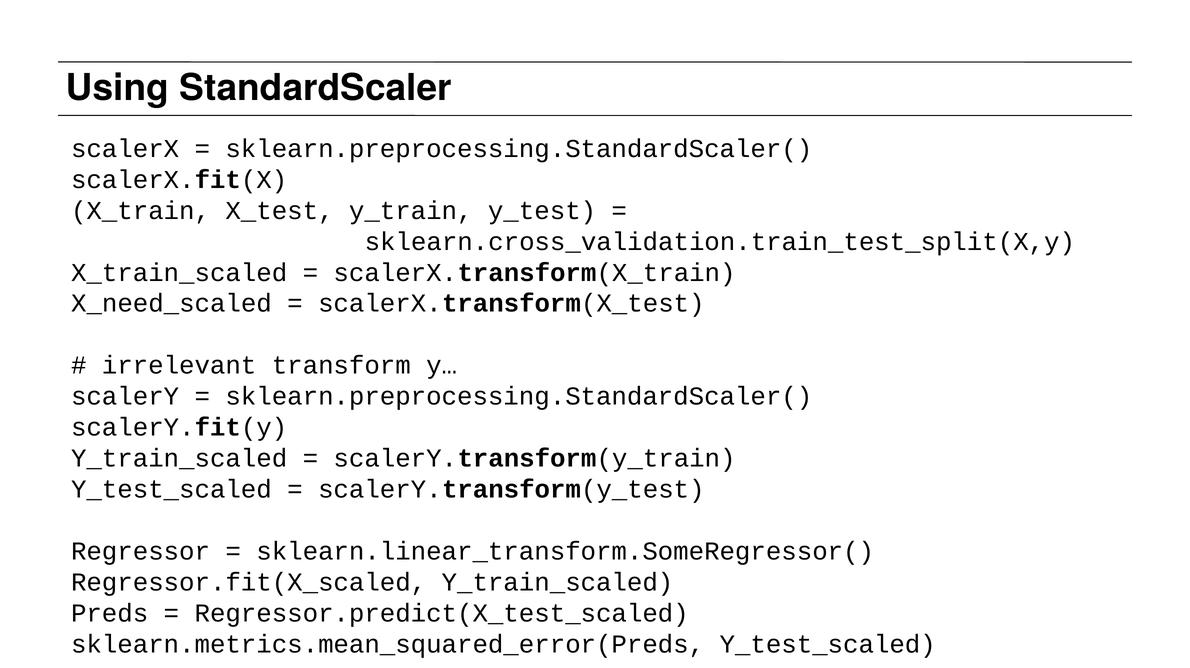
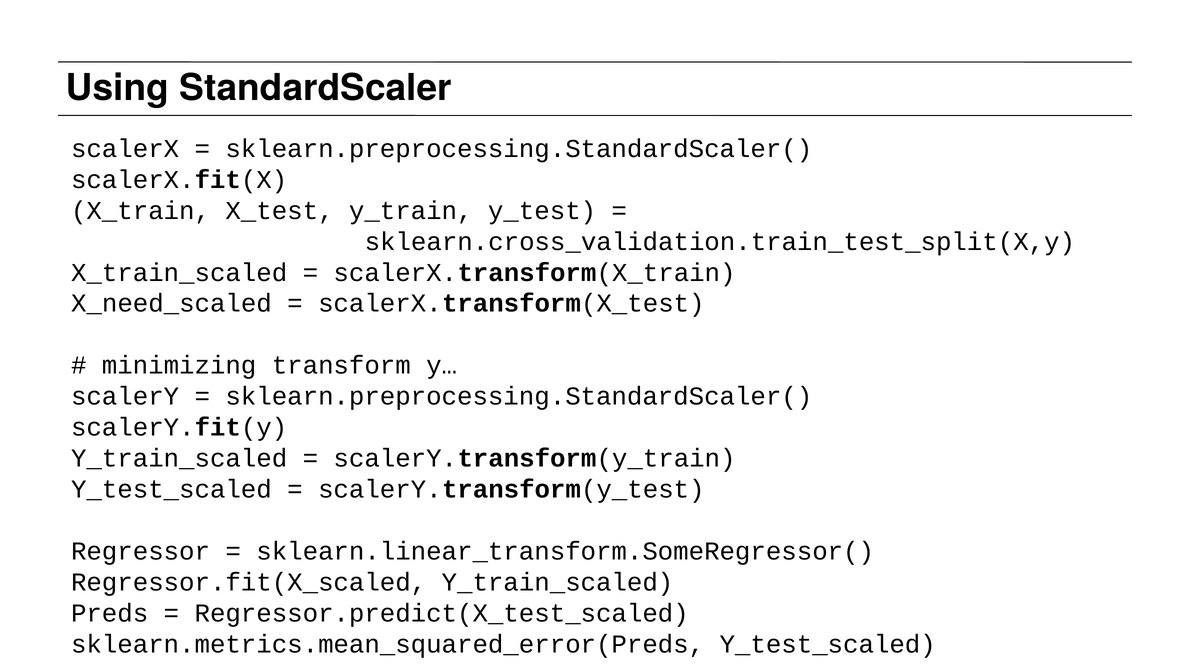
irrelevant: irrelevant -> minimizing
